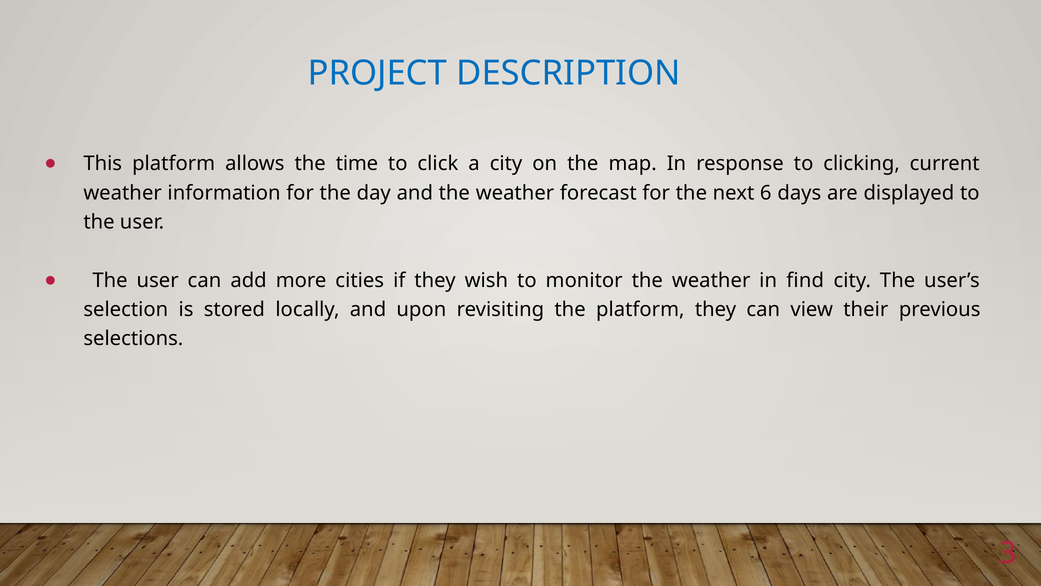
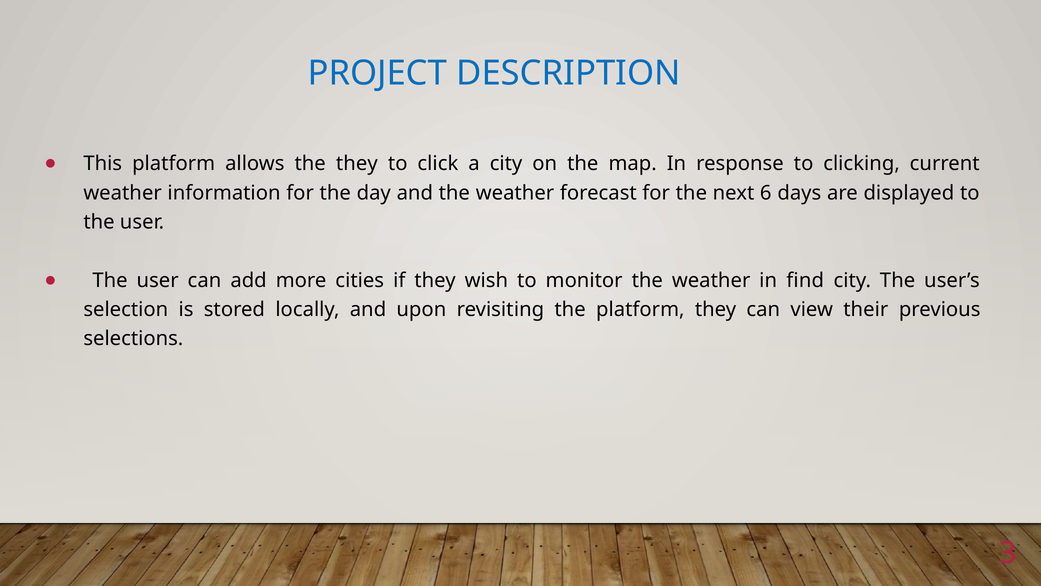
the time: time -> they
